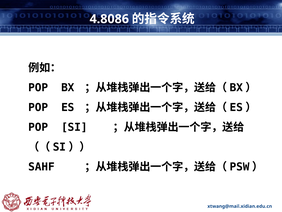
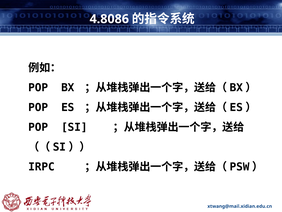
SAHF: SAHF -> IRPC
